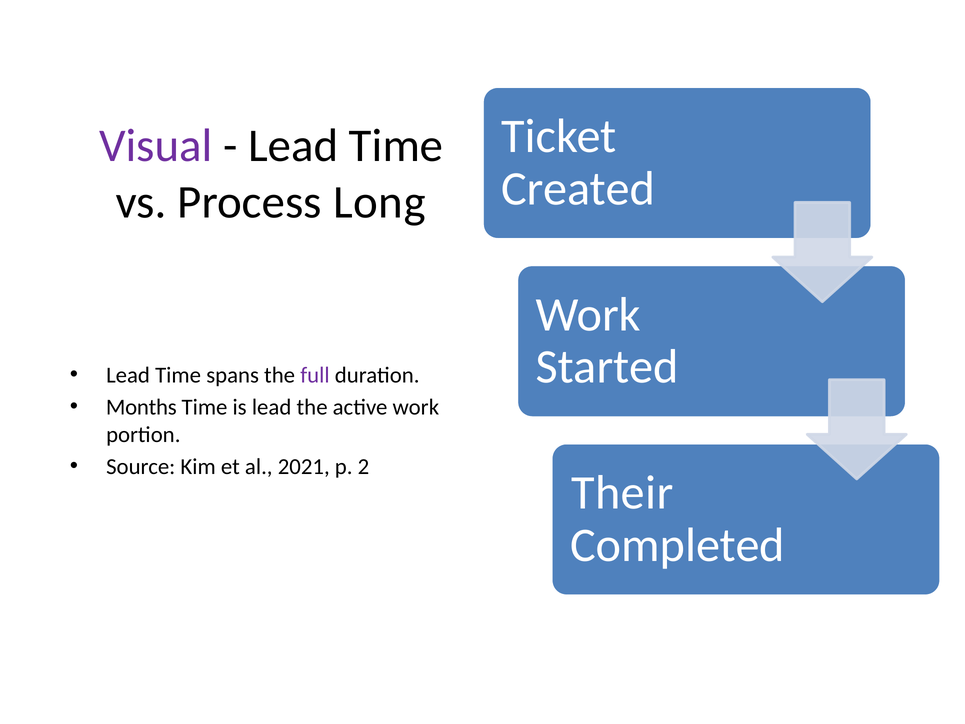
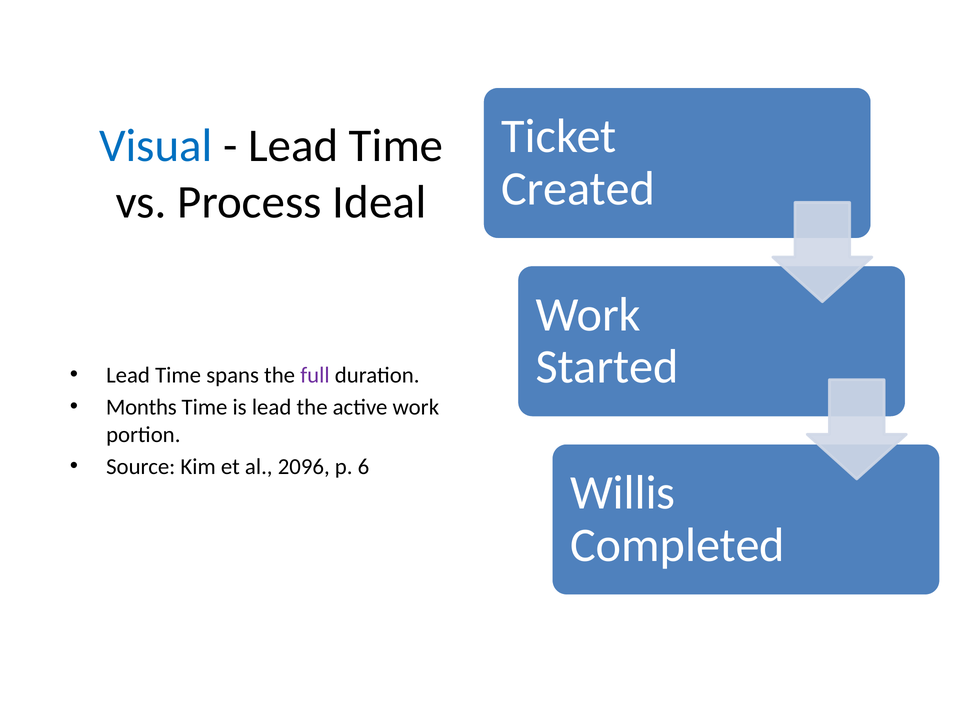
Visual colour: purple -> blue
Long: Long -> Ideal
2021: 2021 -> 2096
2: 2 -> 6
Their: Their -> Willis
